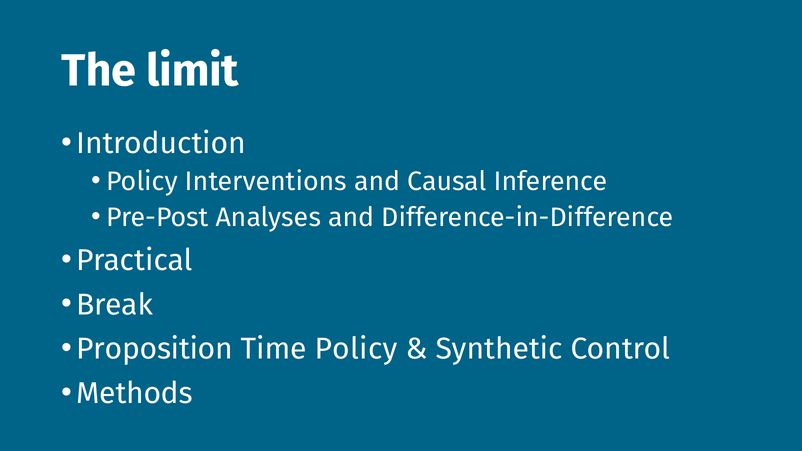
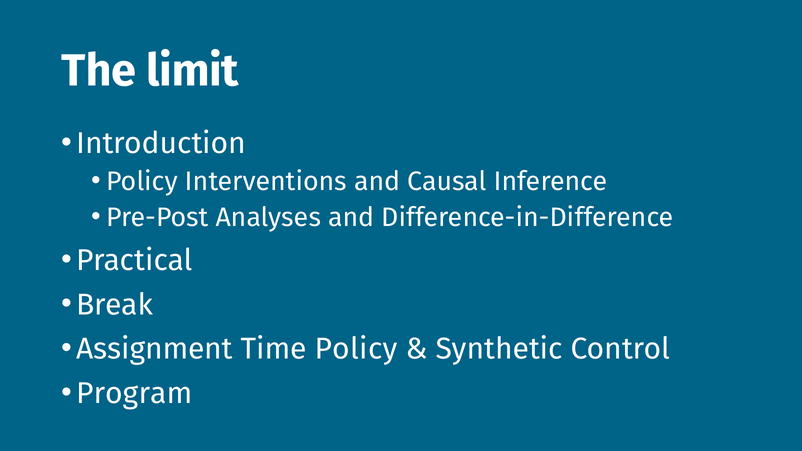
Proposition: Proposition -> Assignment
Methods: Methods -> Program
